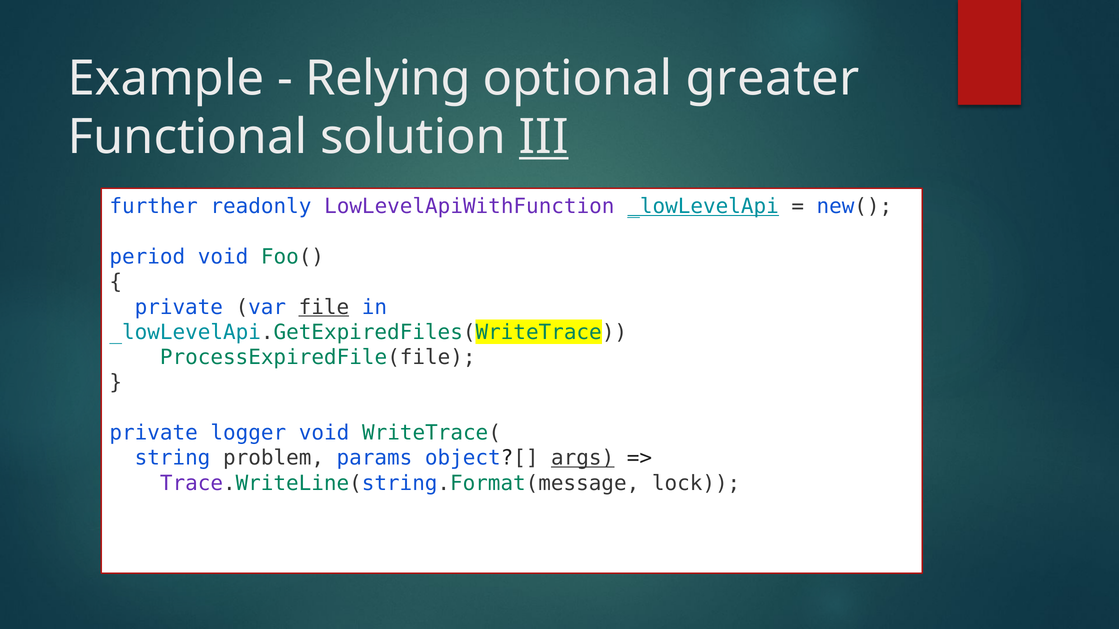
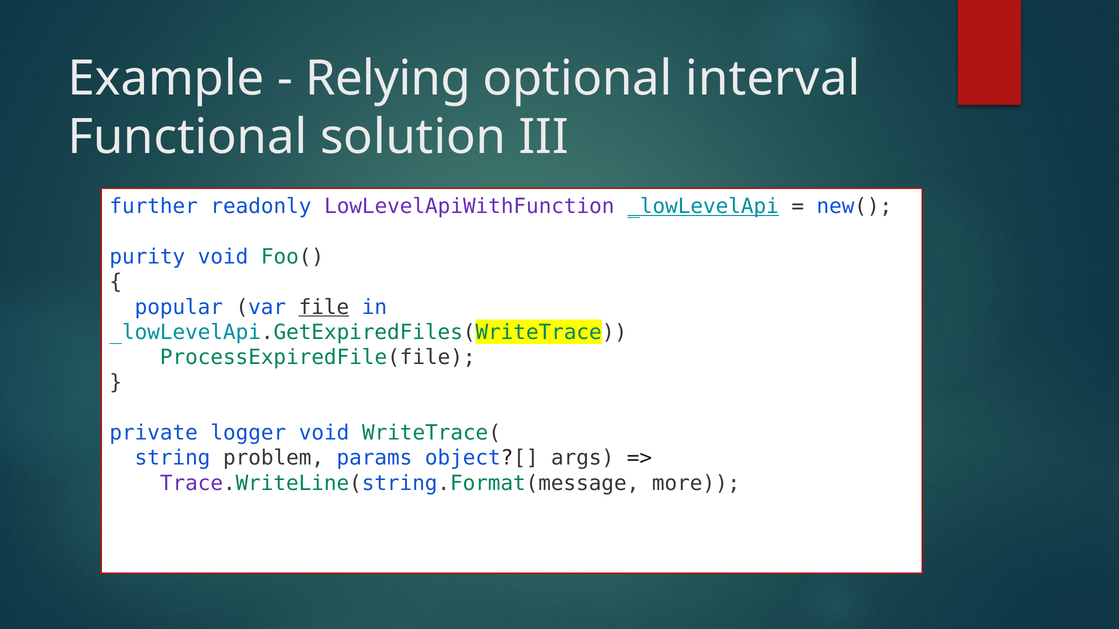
greater: greater -> interval
III underline: present -> none
period: period -> purity
private at (179, 307): private -> popular
args underline: present -> none
lock: lock -> more
